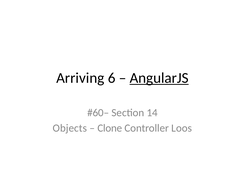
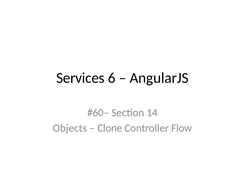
Arriving: Arriving -> Services
AngularJS underline: present -> none
Loos: Loos -> Flow
